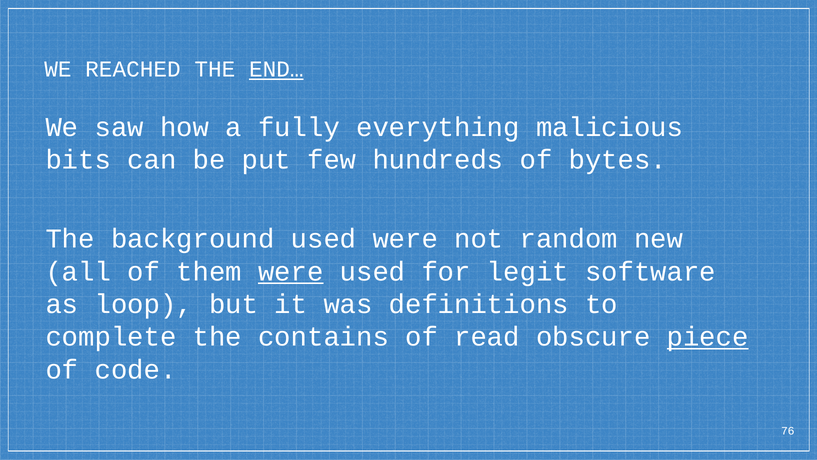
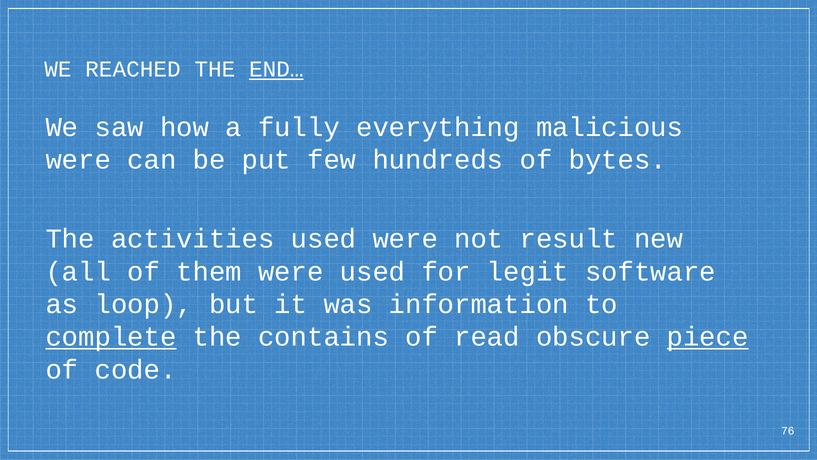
bits at (78, 160): bits -> were
background: background -> activities
random: random -> result
were at (291, 271) underline: present -> none
definitions: definitions -> information
complete underline: none -> present
